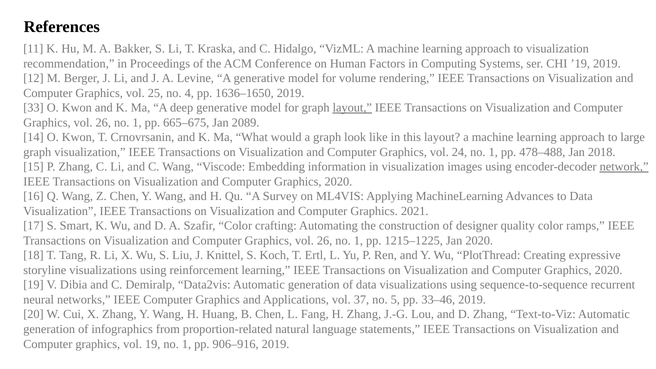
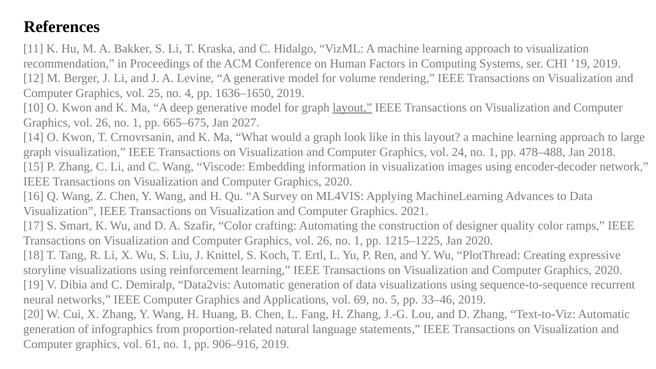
33: 33 -> 10
2089: 2089 -> 2027
network underline: present -> none
37: 37 -> 69
vol 19: 19 -> 61
